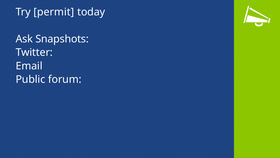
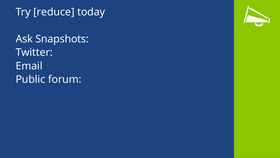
permit: permit -> reduce
